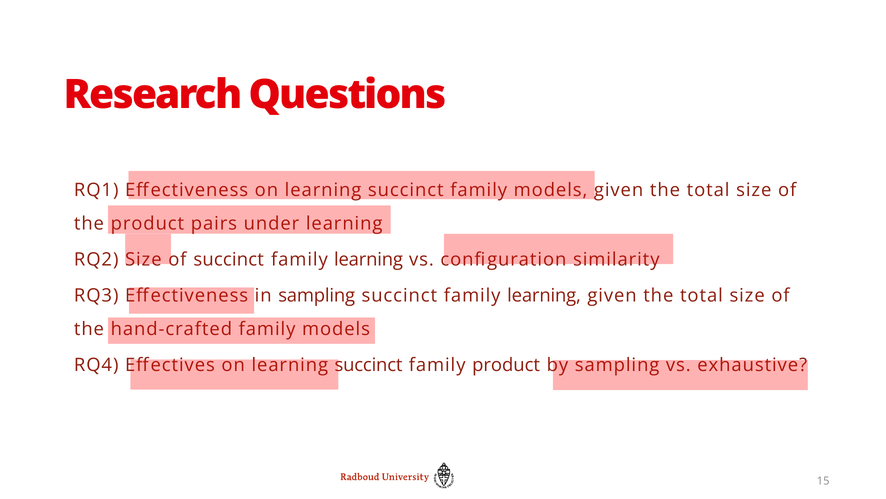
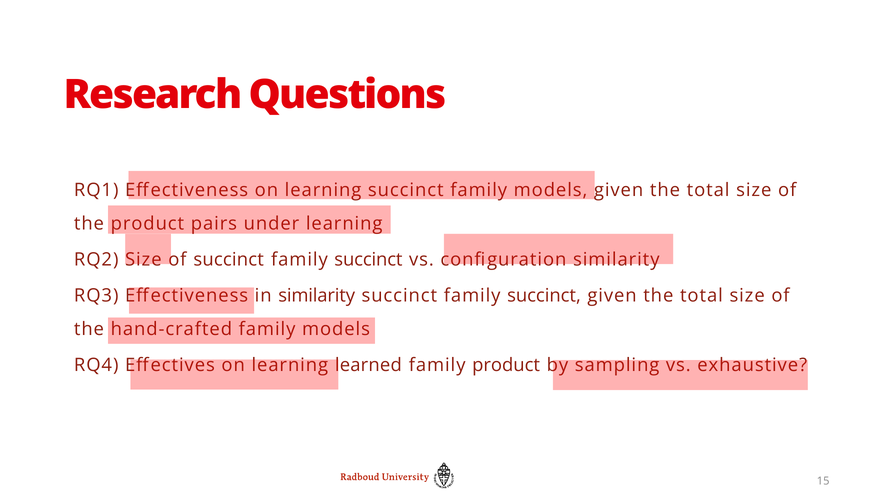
learning at (368, 259): learning -> succinct
in sampling: sampling -> similarity
learning at (544, 295): learning -> succinct
succinct at (369, 365): succinct -> learned
